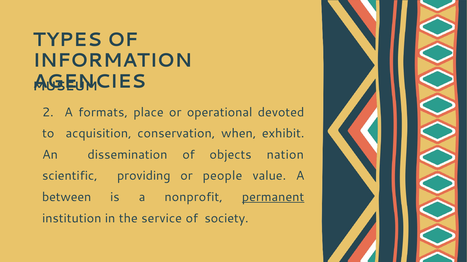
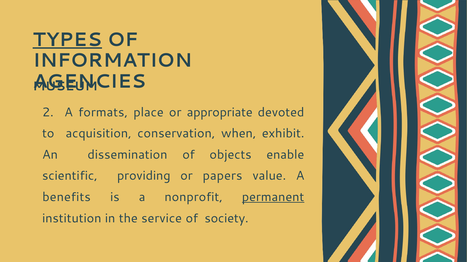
TYPES underline: none -> present
operational: operational -> appropriate
nation: nation -> enable
people: people -> papers
between: between -> benefits
